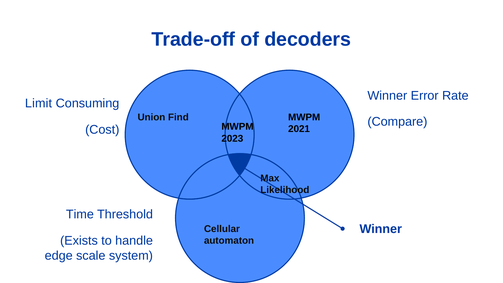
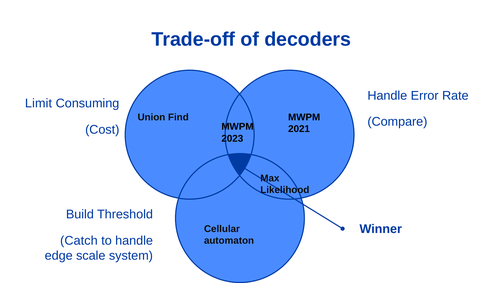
Winner at (387, 96): Winner -> Handle
Time: Time -> Build
Exists: Exists -> Catch
